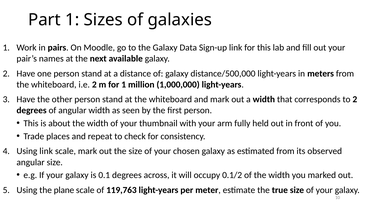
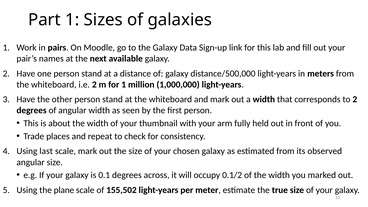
Using link: link -> last
119,763: 119,763 -> 155,502
